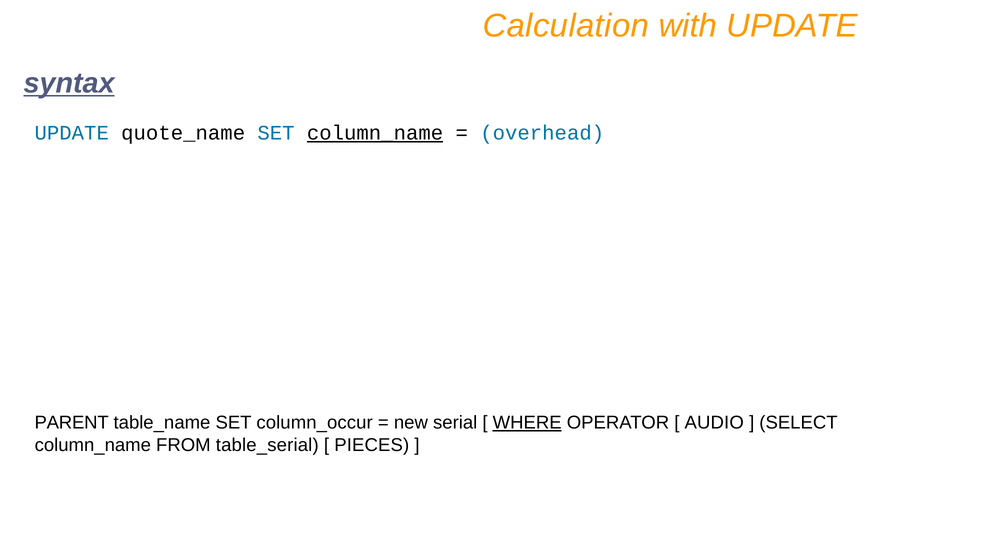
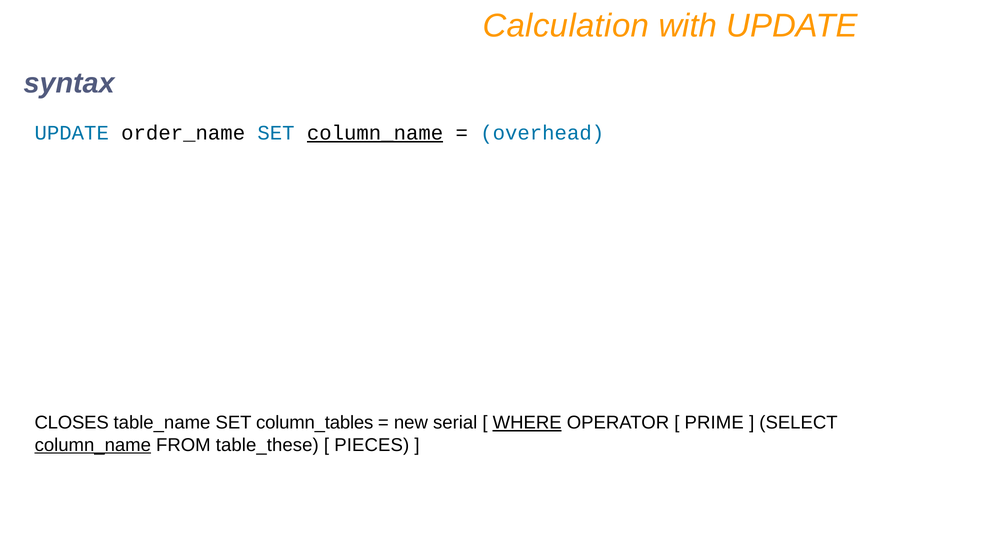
syntax underline: present -> none
quote_name: quote_name -> order_name
PARENT: PARENT -> CLOSES
column_occur: column_occur -> column_tables
AUDIO: AUDIO -> PRIME
column_name at (93, 445) underline: none -> present
table_serial: table_serial -> table_these
